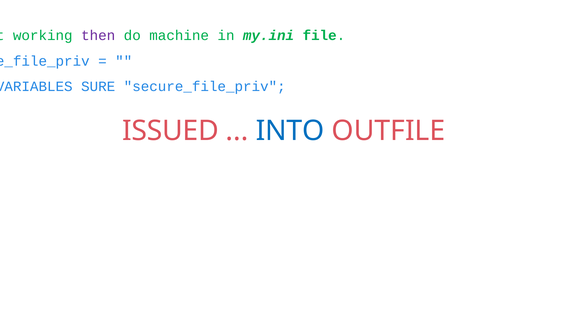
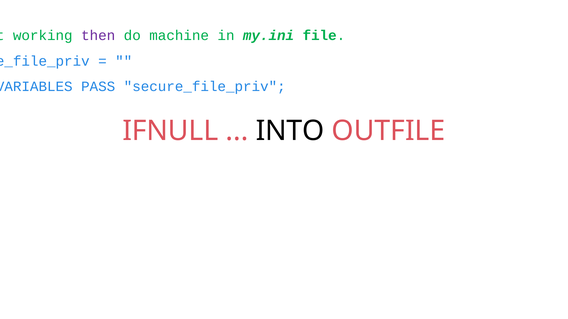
SURE: SURE -> PASS
ISSUED: ISSUED -> IFNULL
INTO colour: blue -> black
